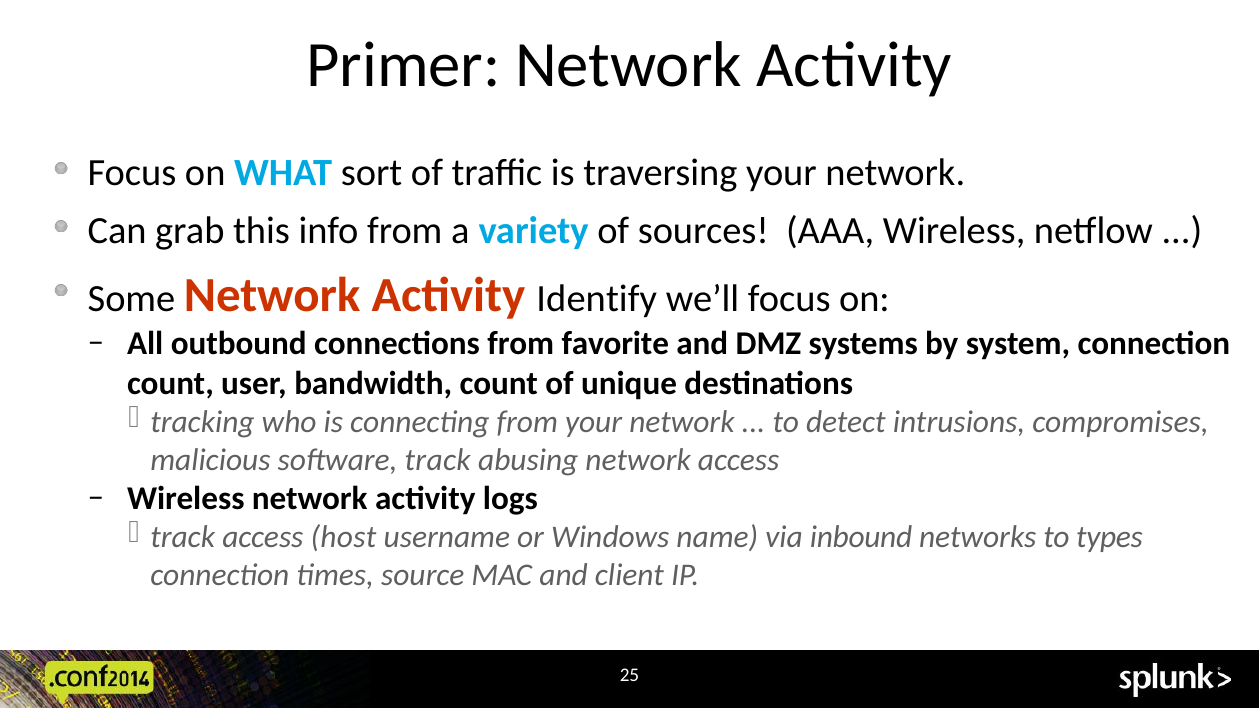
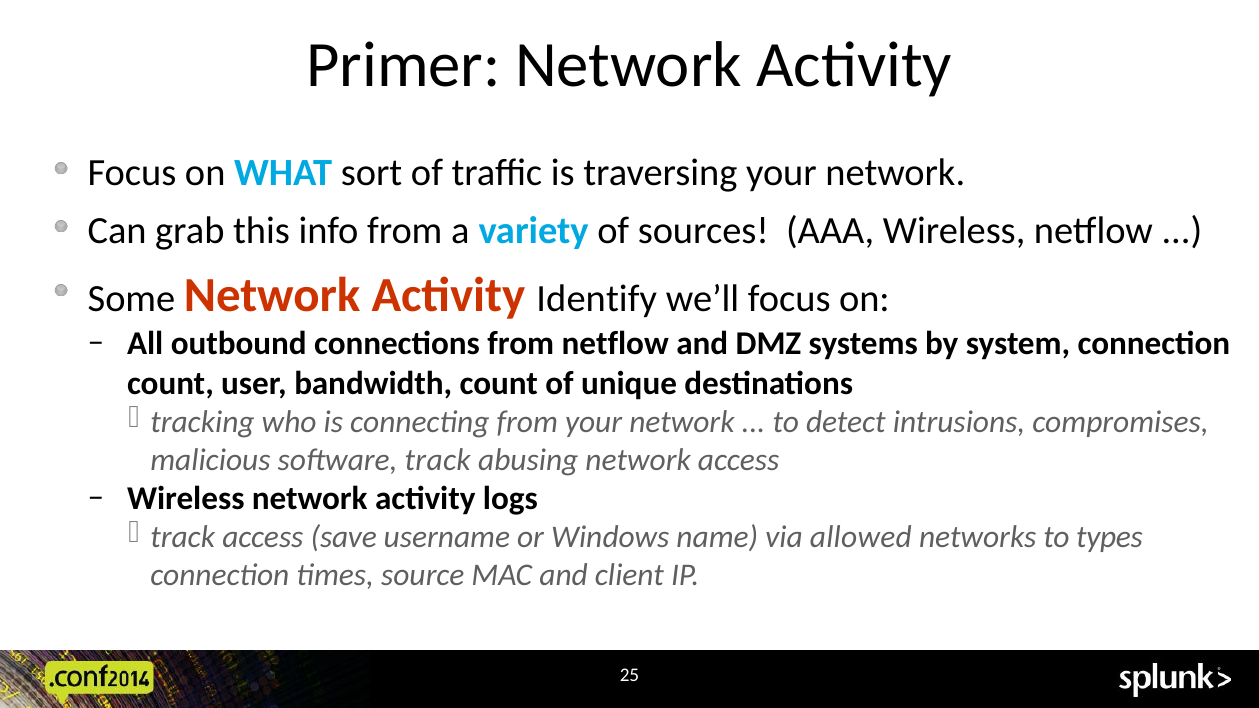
from favorite: favorite -> netflow
host: host -> save
inbound: inbound -> allowed
